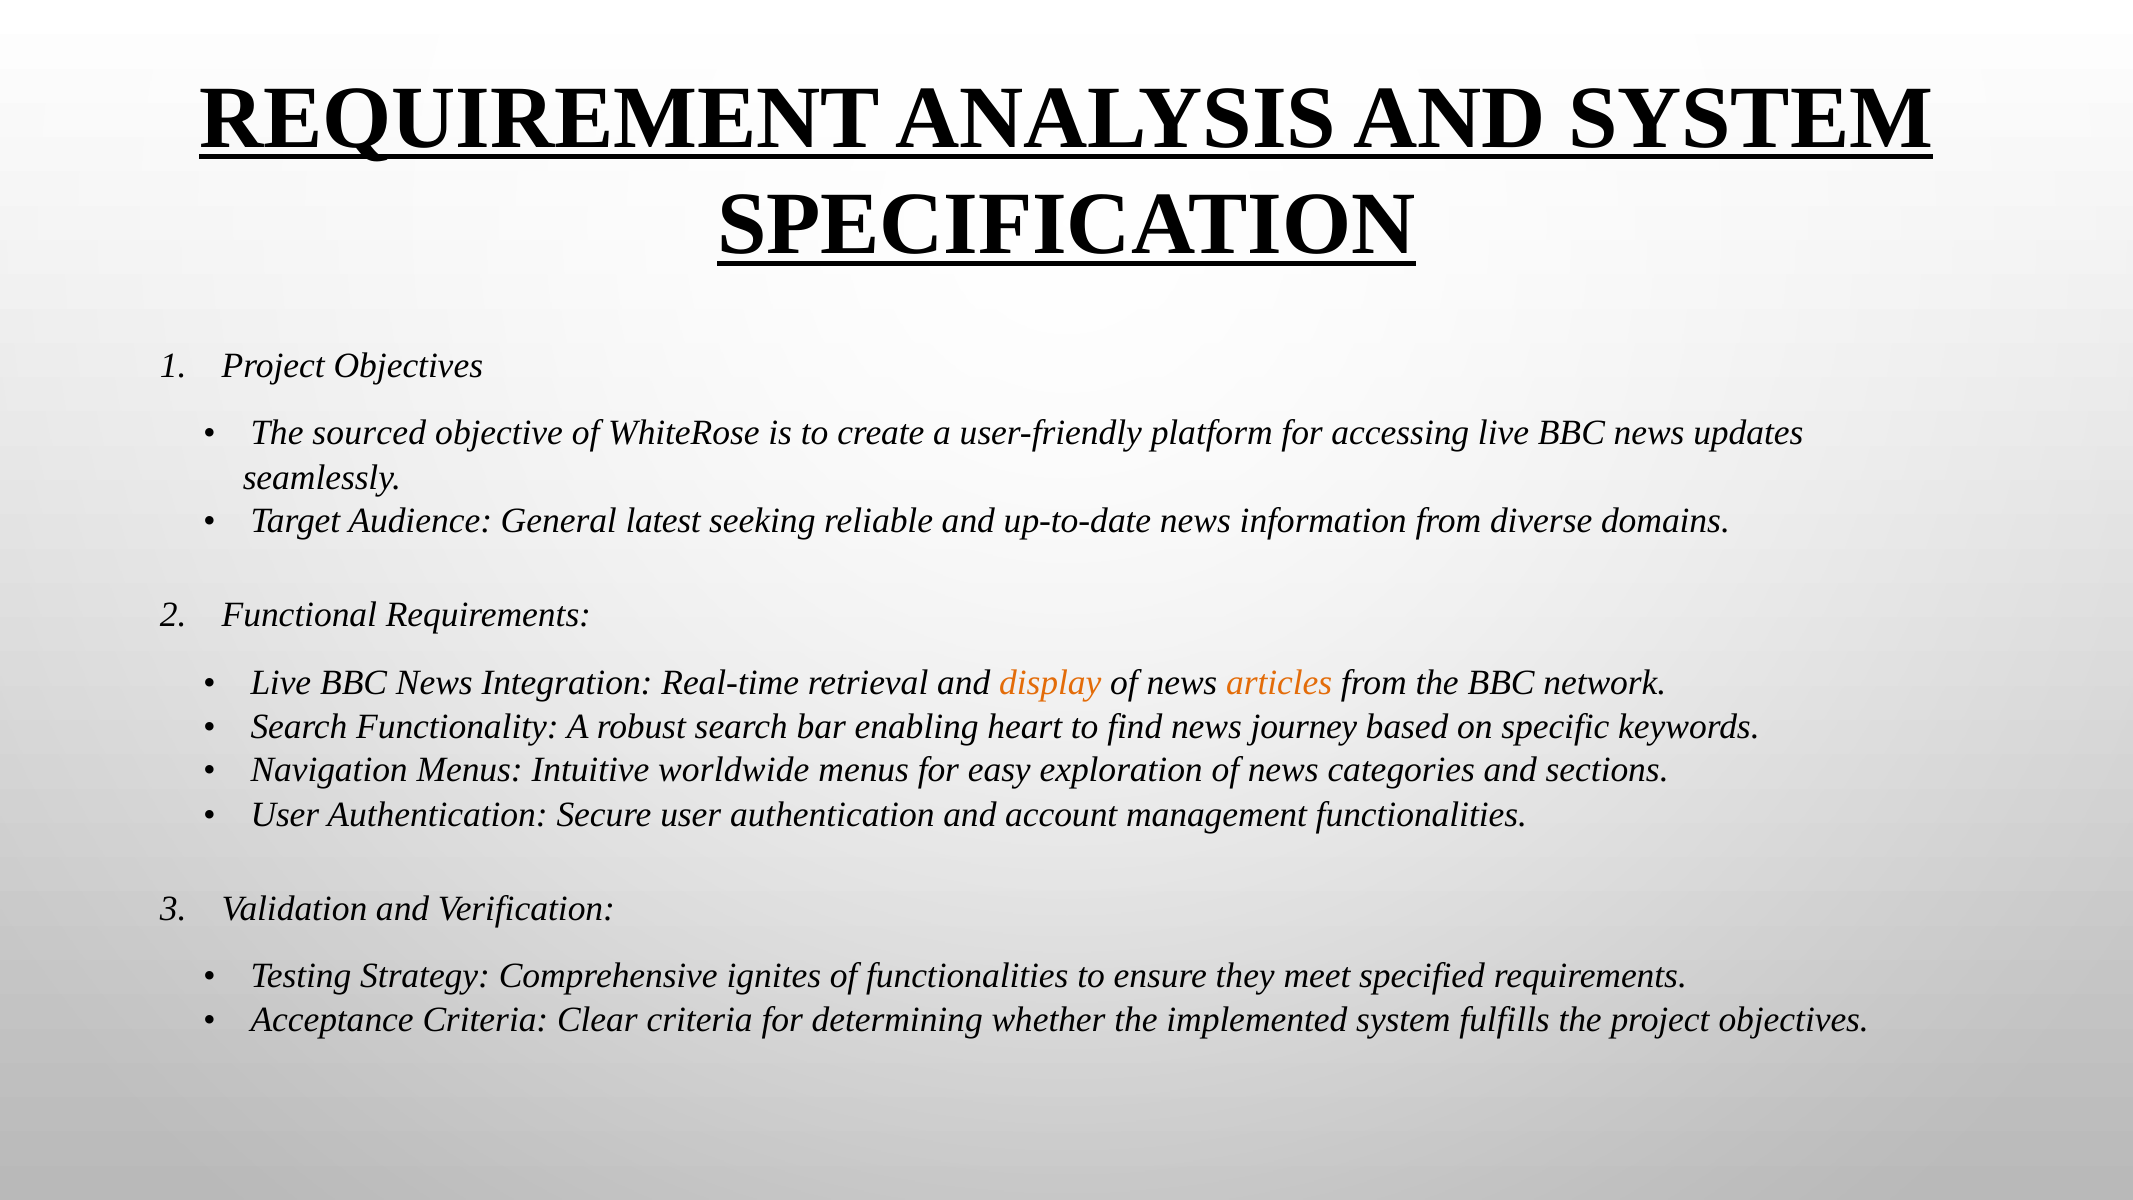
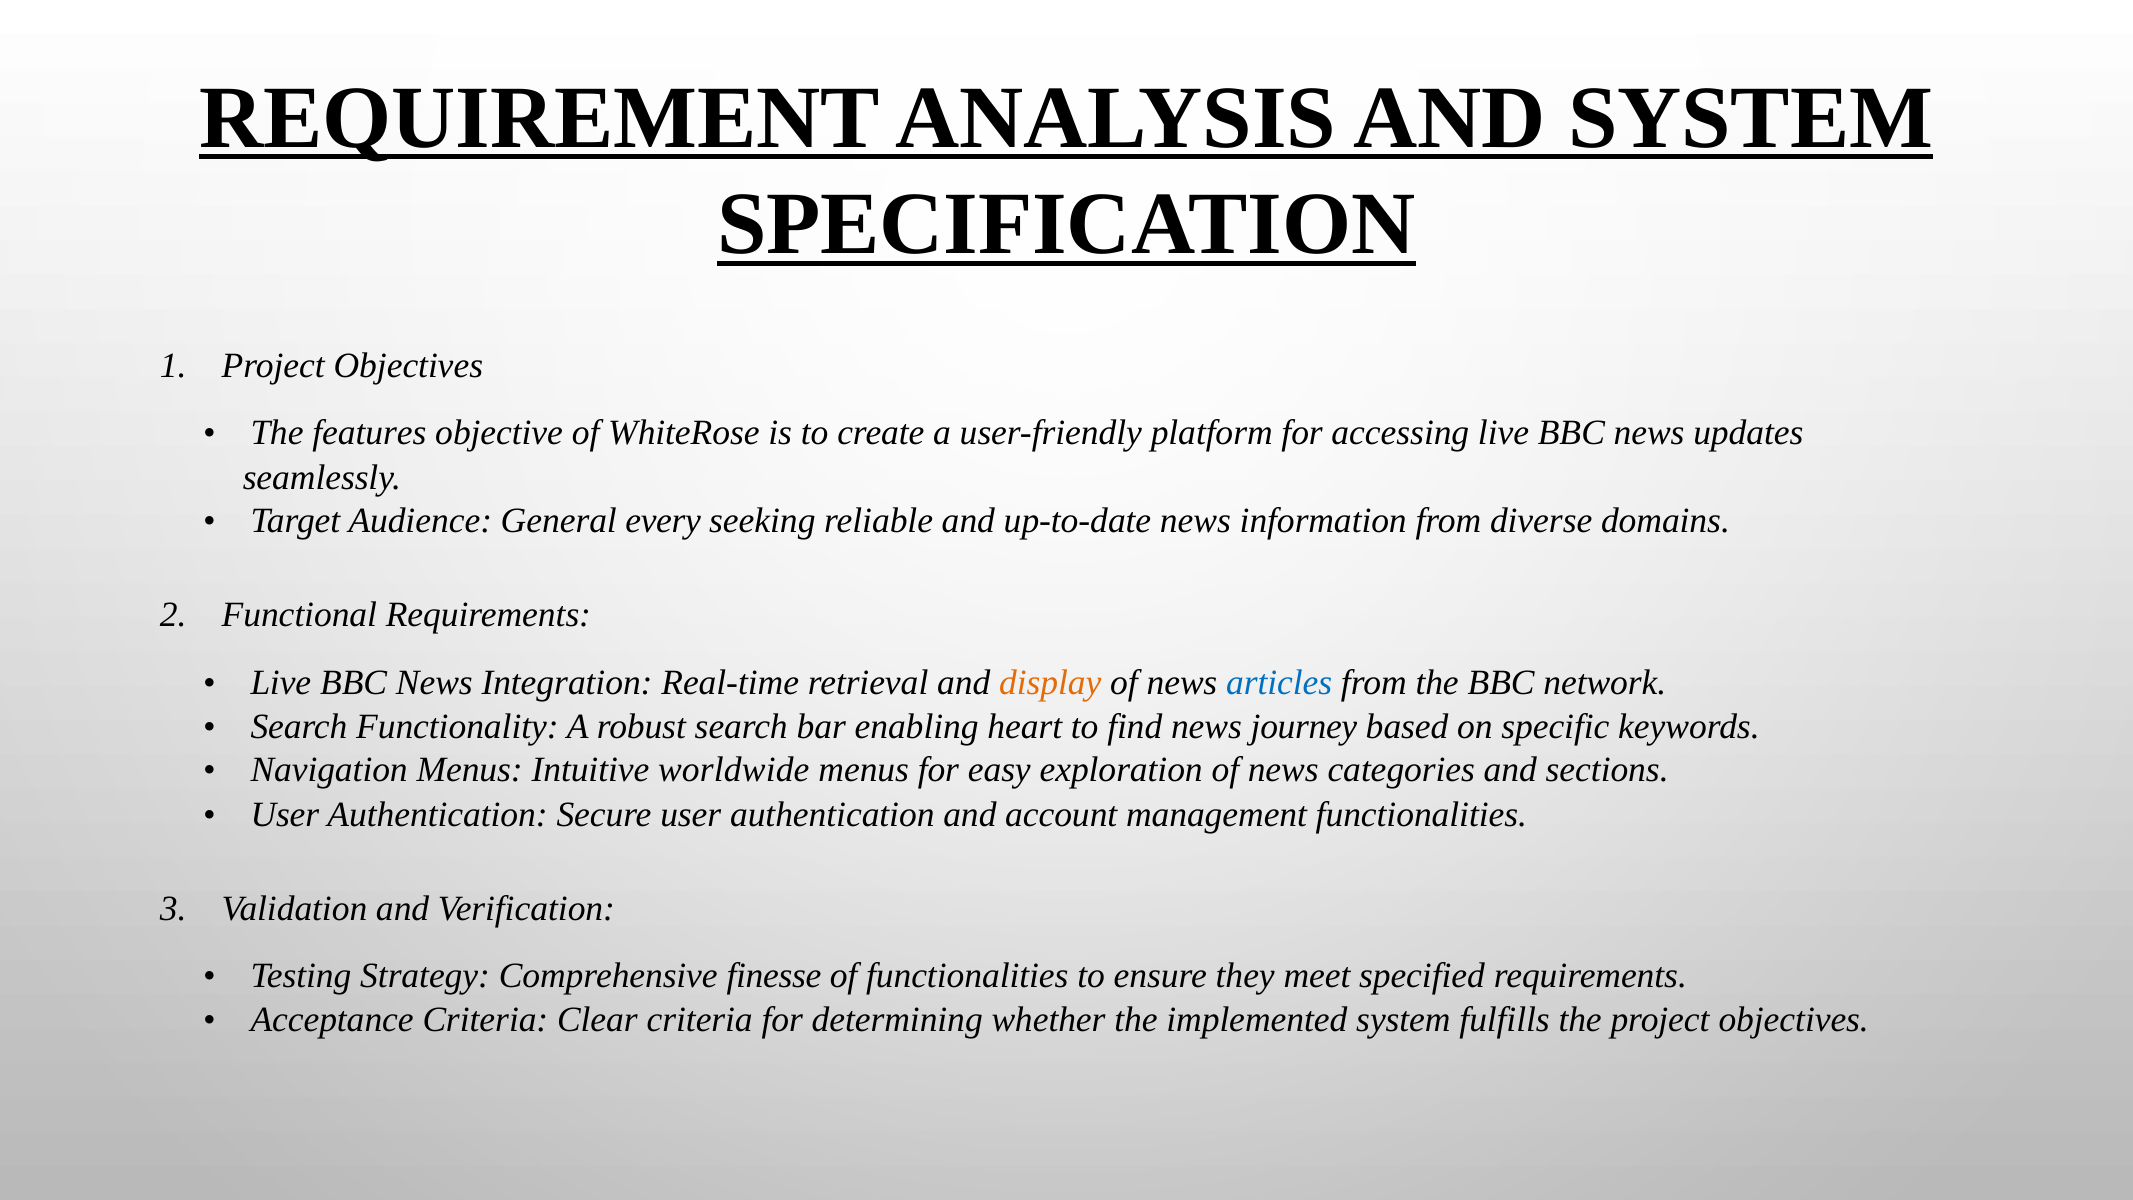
sourced: sourced -> features
latest: latest -> every
articles colour: orange -> blue
ignites: ignites -> finesse
